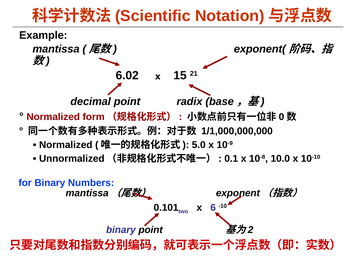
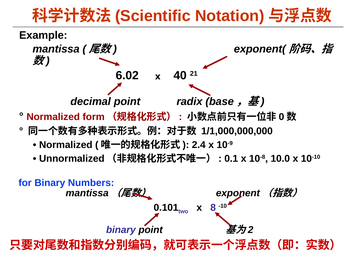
15: 15 -> 40
5.0: 5.0 -> 2.4
6: 6 -> 8
